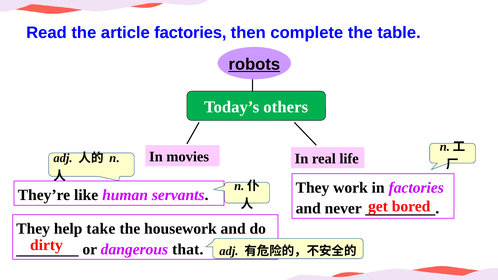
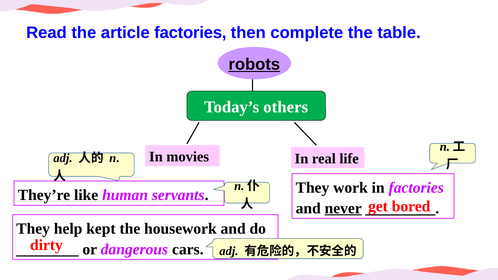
never underline: none -> present
take: take -> kept
that: that -> cars
